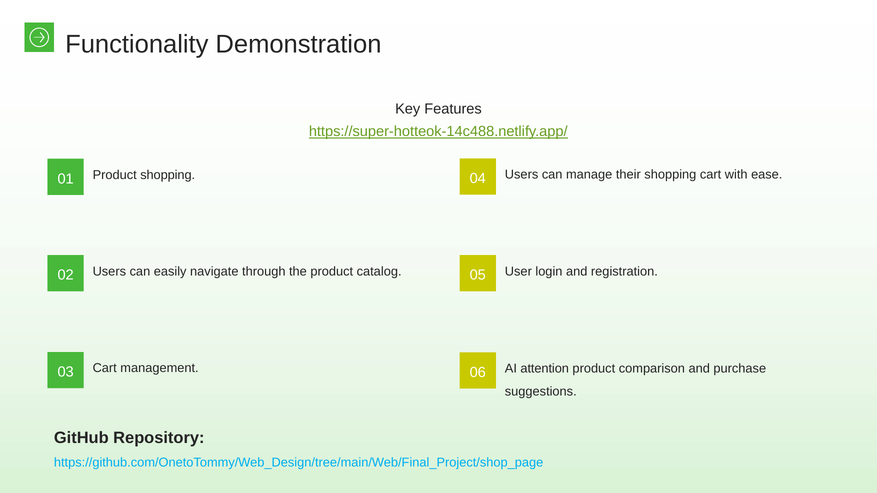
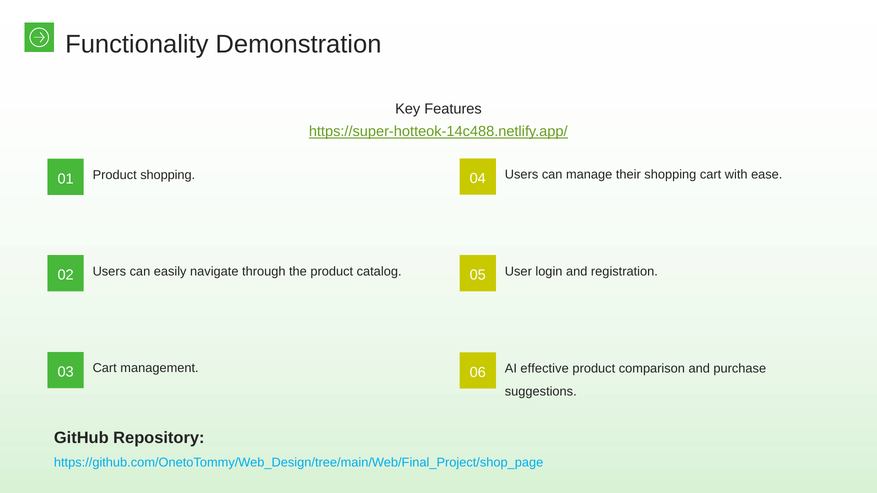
attention: attention -> effective
